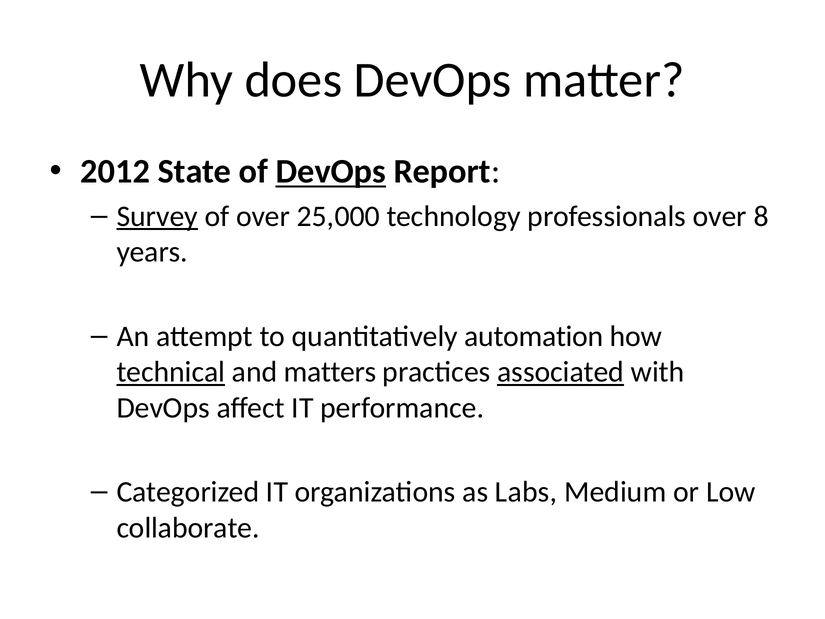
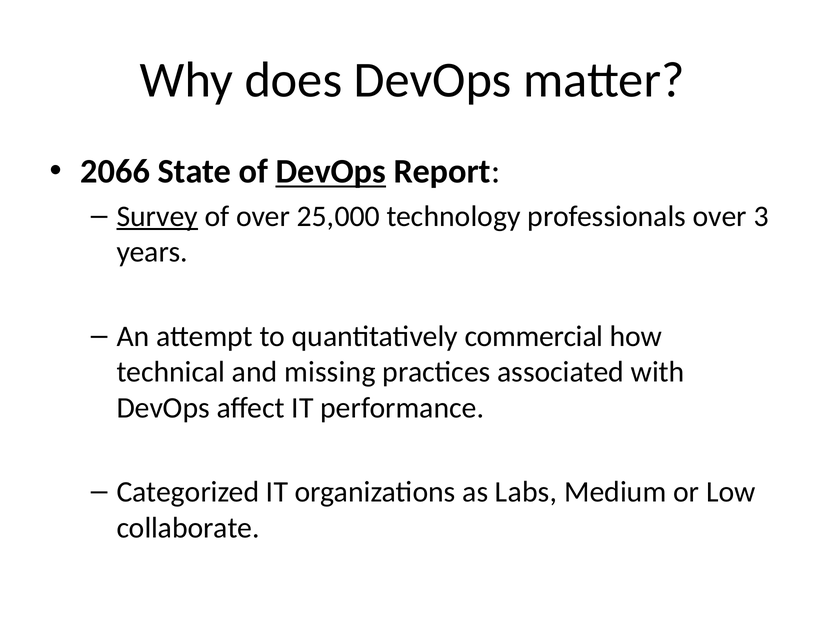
2012: 2012 -> 2066
8: 8 -> 3
automation: automation -> commercial
technical underline: present -> none
matters: matters -> missing
associated underline: present -> none
